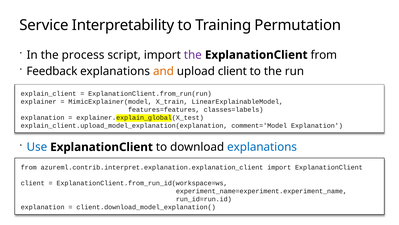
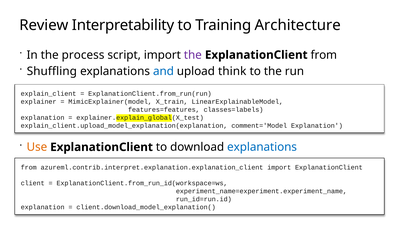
Service: Service -> Review
Permutation: Permutation -> Architecture
Feedback: Feedback -> Shuffling
and colour: orange -> blue
upload client: client -> think
Use colour: blue -> orange
